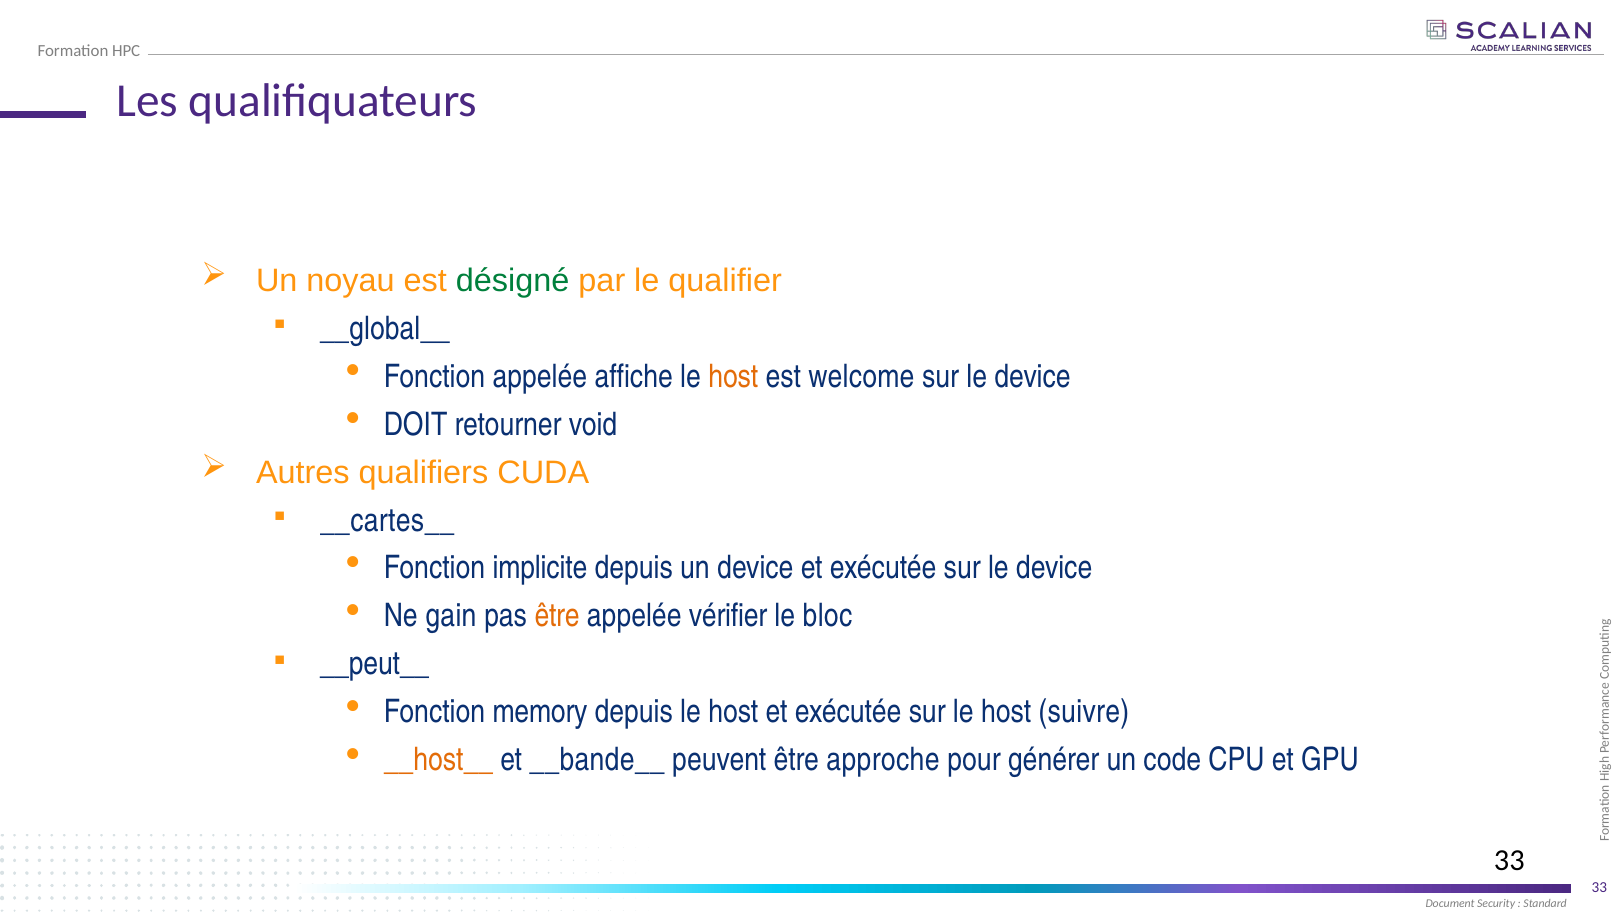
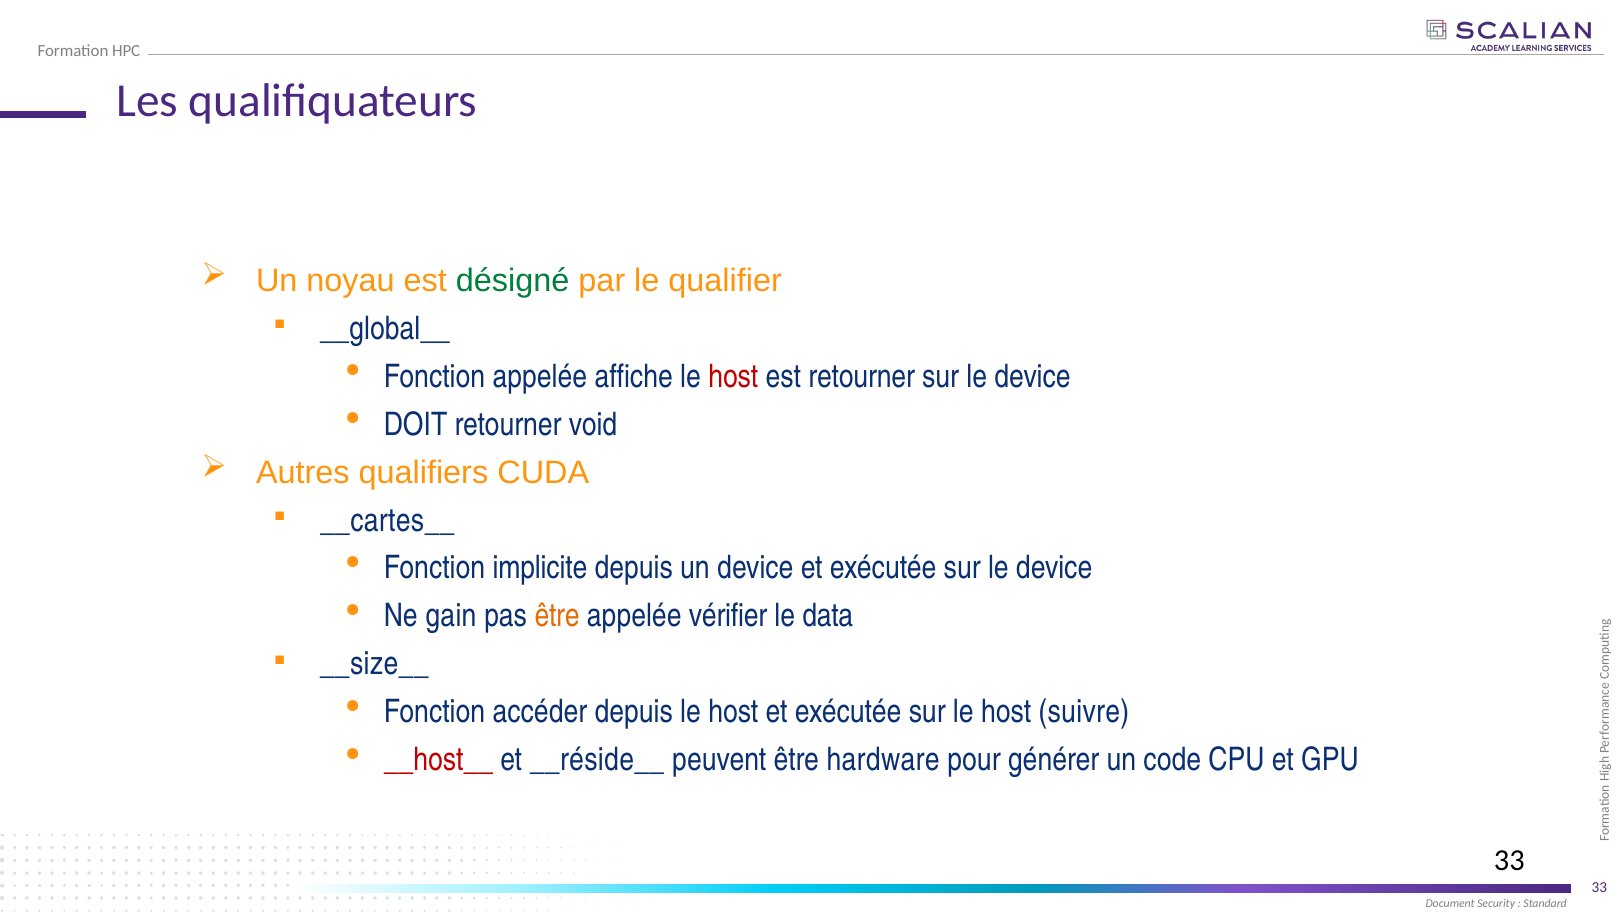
host at (733, 377) colour: orange -> red
est welcome: welcome -> retourner
bloc: bloc -> data
__peut__: __peut__ -> __size__
memory: memory -> accéder
__host__ colour: orange -> red
__bande__: __bande__ -> __réside__
approche: approche -> hardware
